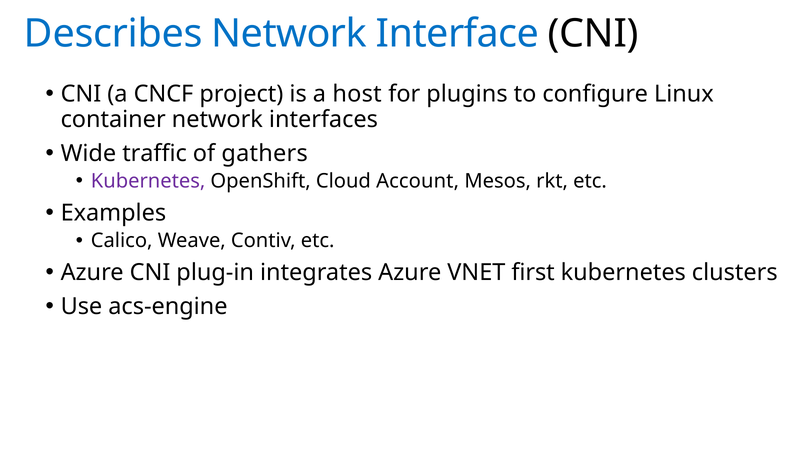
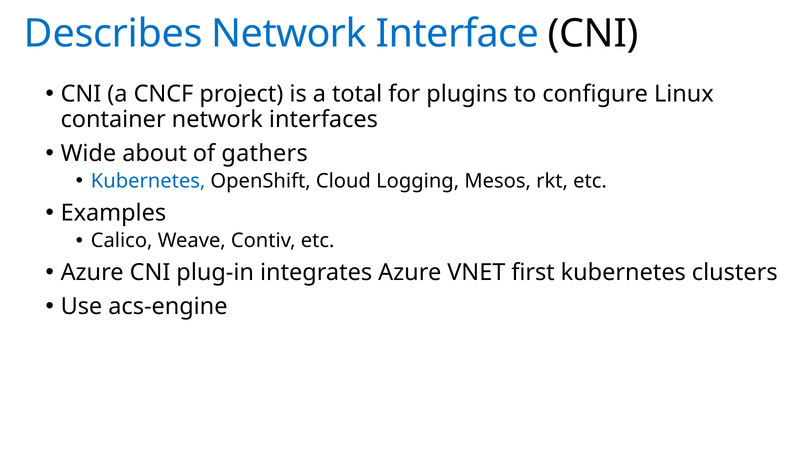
host: host -> total
traffic: traffic -> about
Kubernetes at (148, 181) colour: purple -> blue
Account: Account -> Logging
